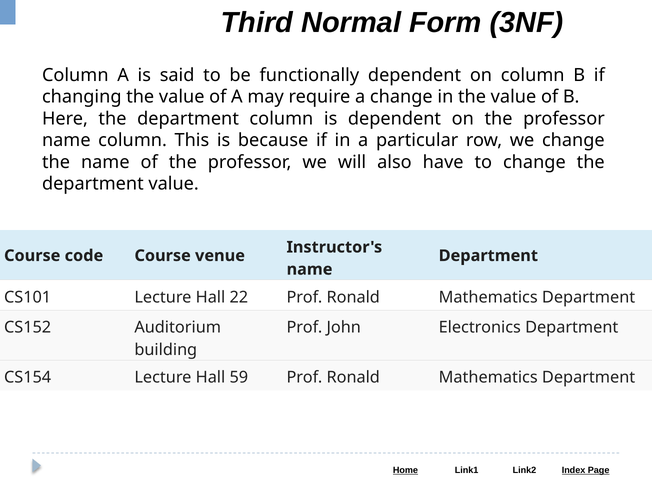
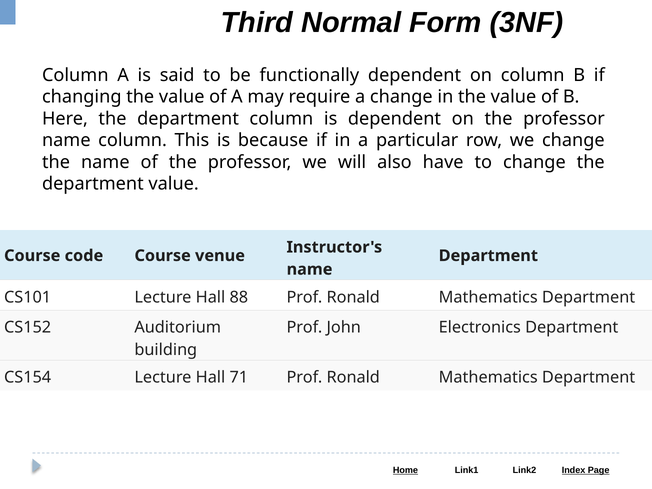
22: 22 -> 88
59: 59 -> 71
